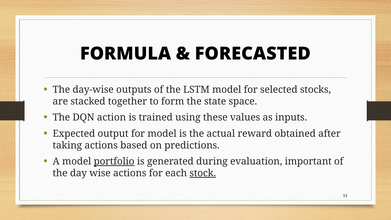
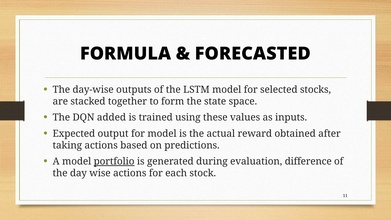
action: action -> added
important: important -> difference
stock underline: present -> none
